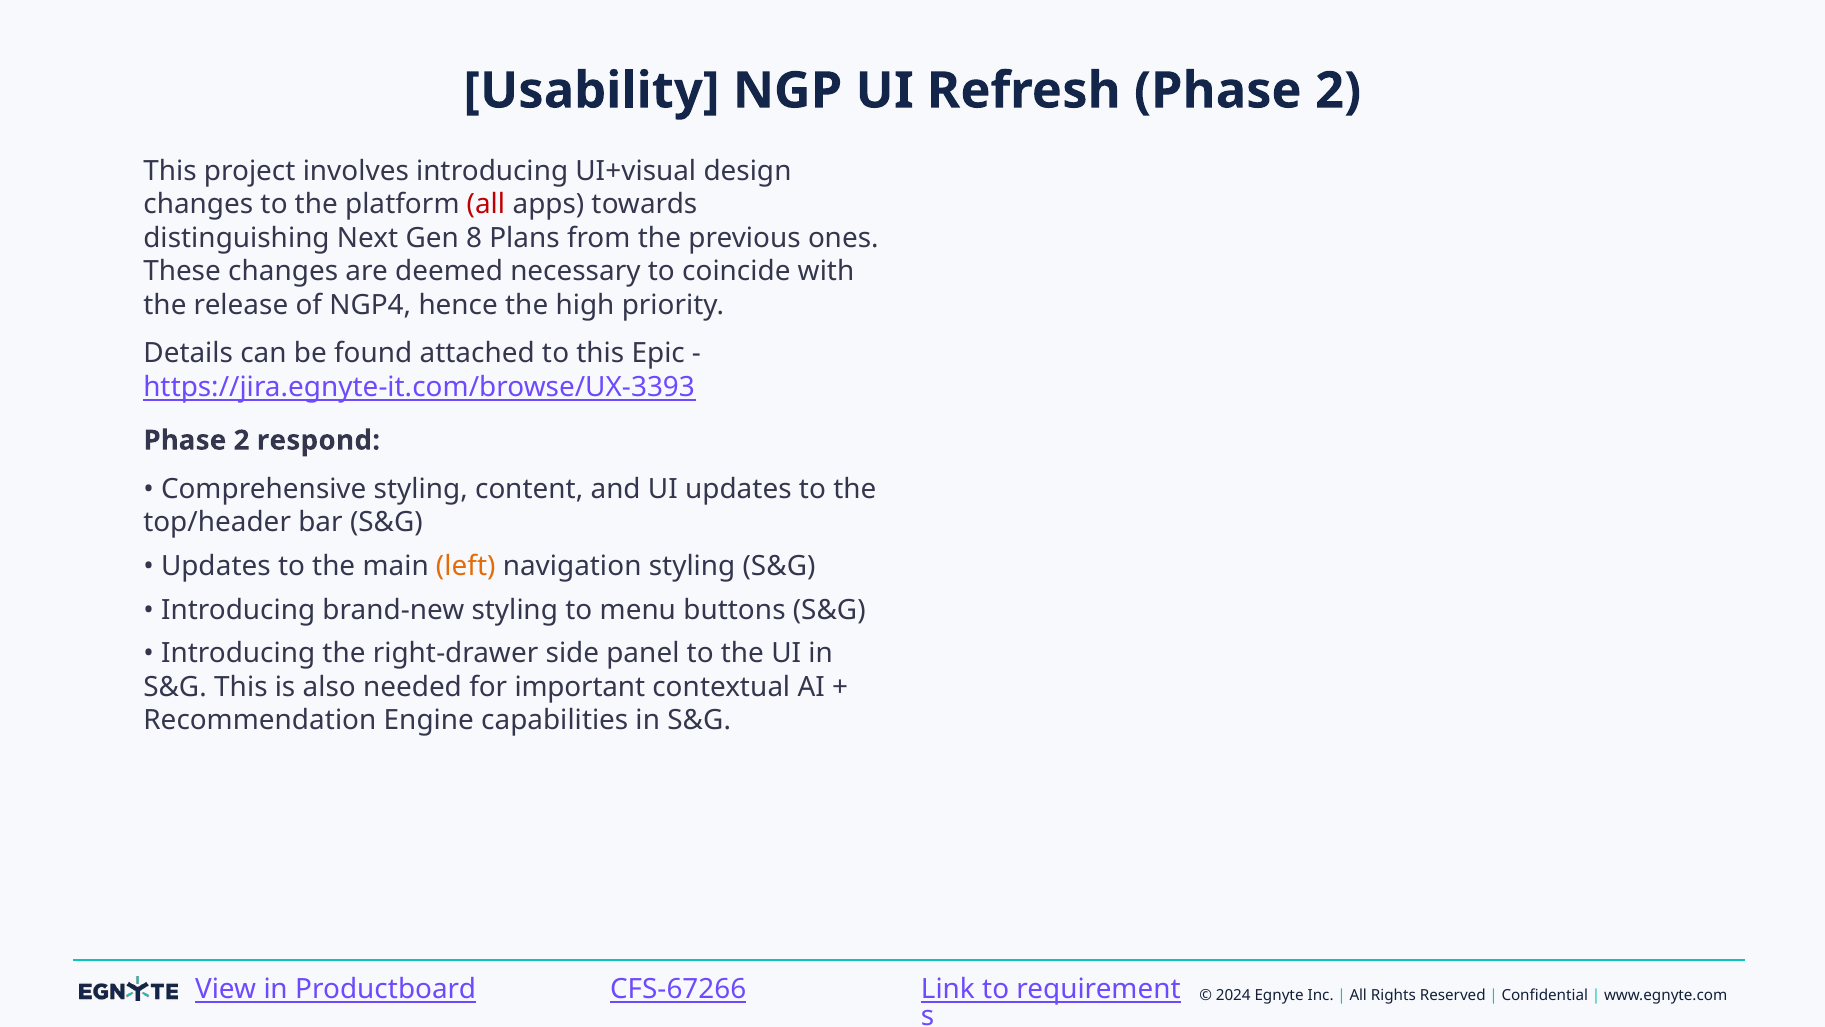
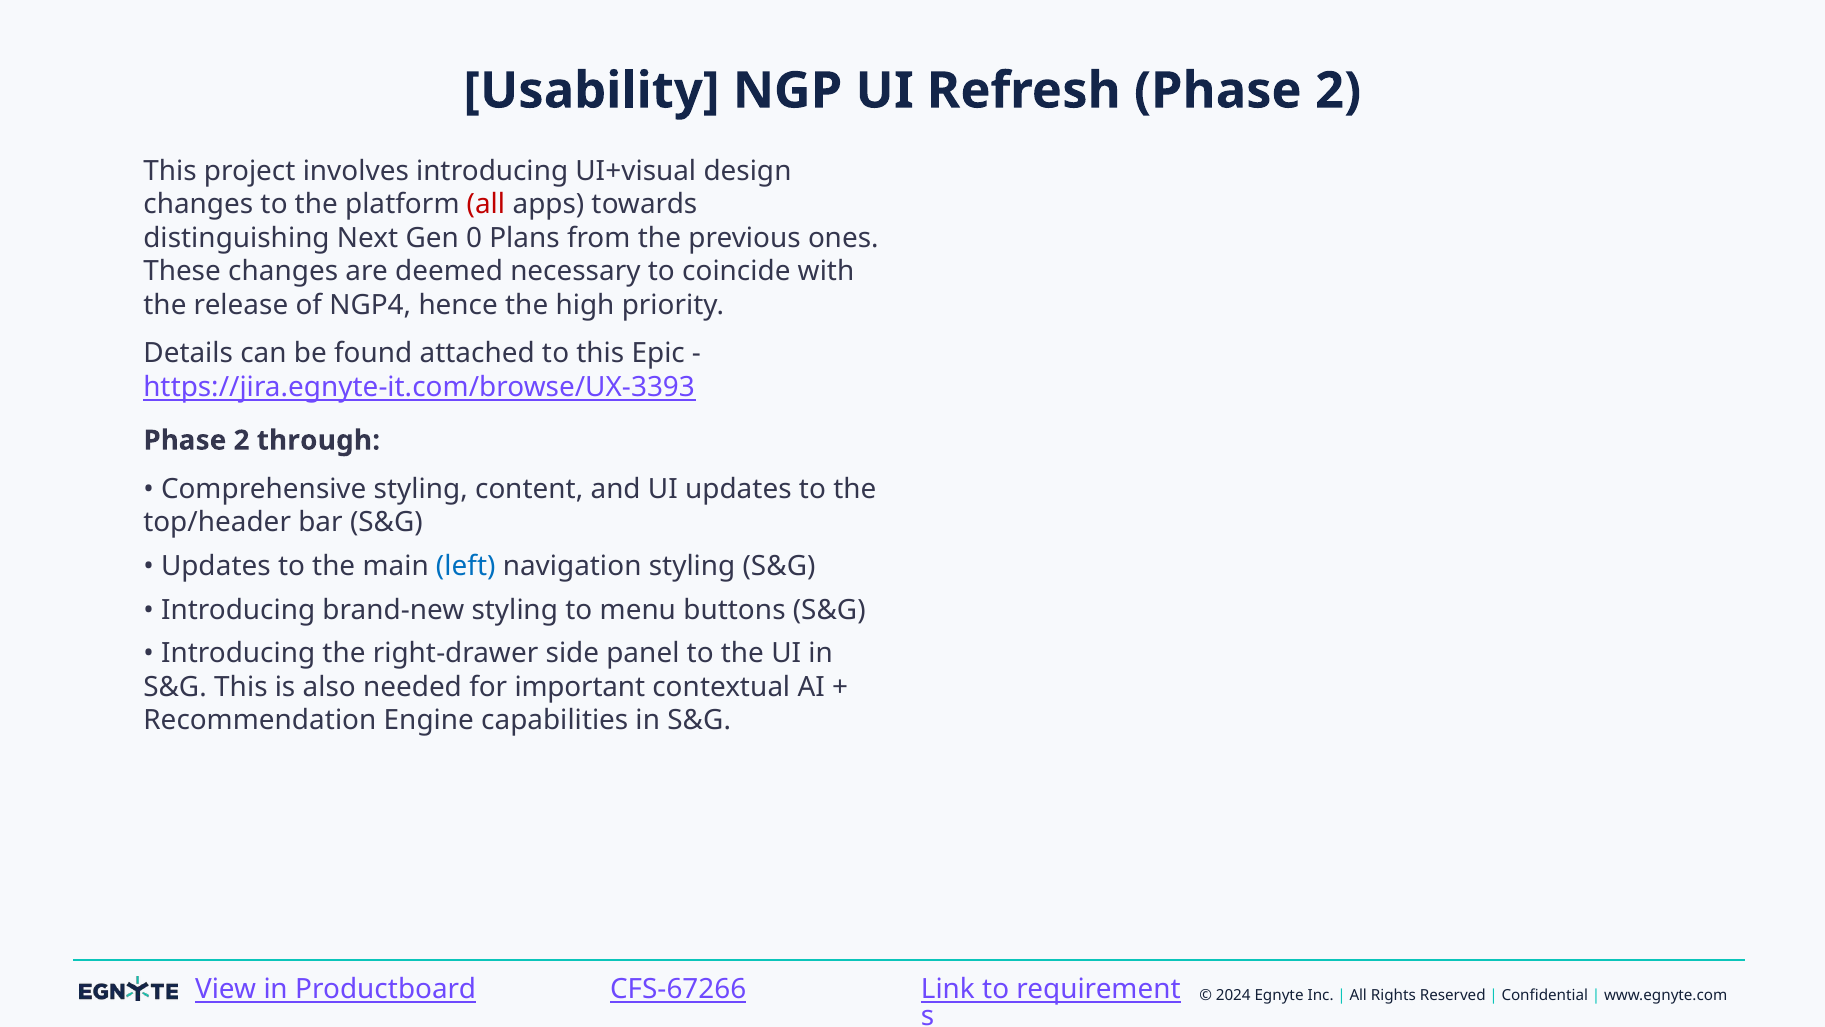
8: 8 -> 0
respond: respond -> through
left colour: orange -> blue
